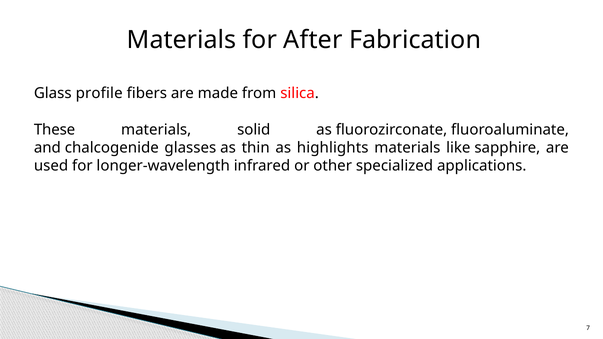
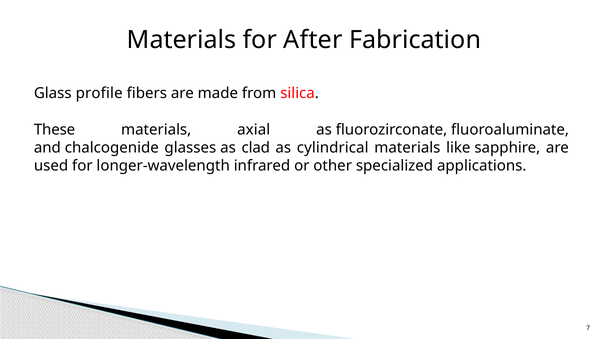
solid: solid -> axial
thin: thin -> clad
highlights: highlights -> cylindrical
